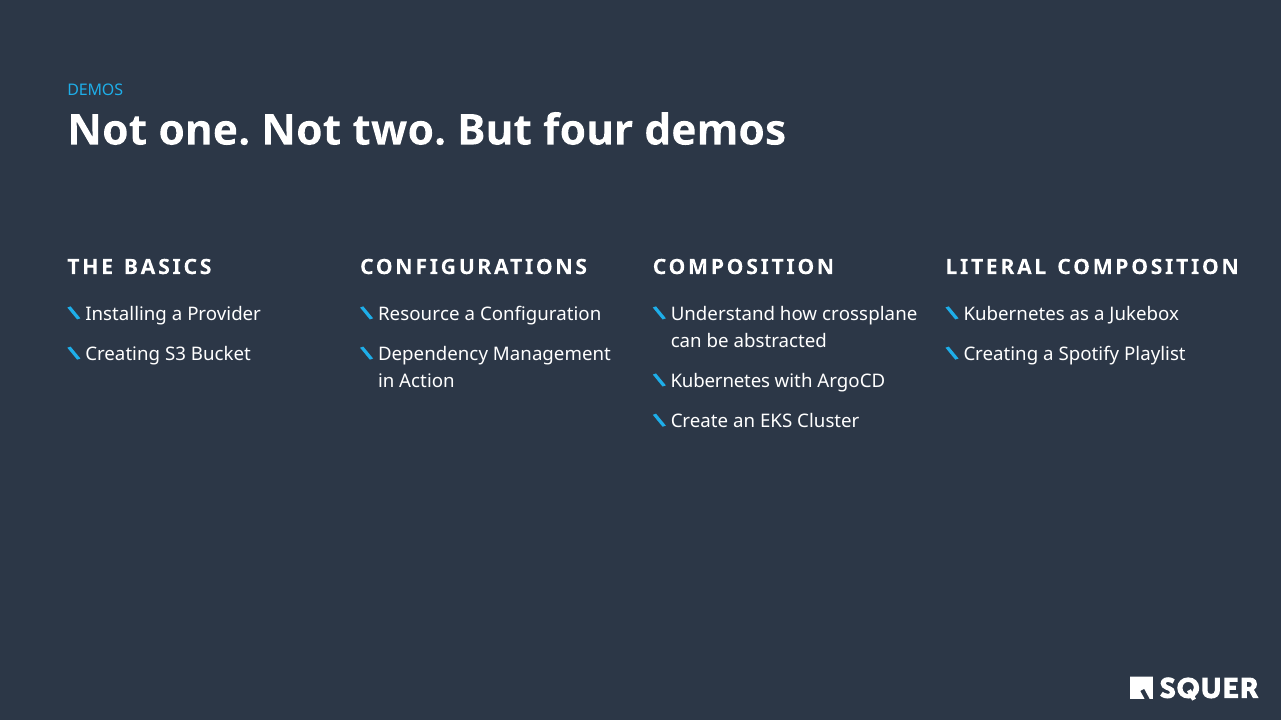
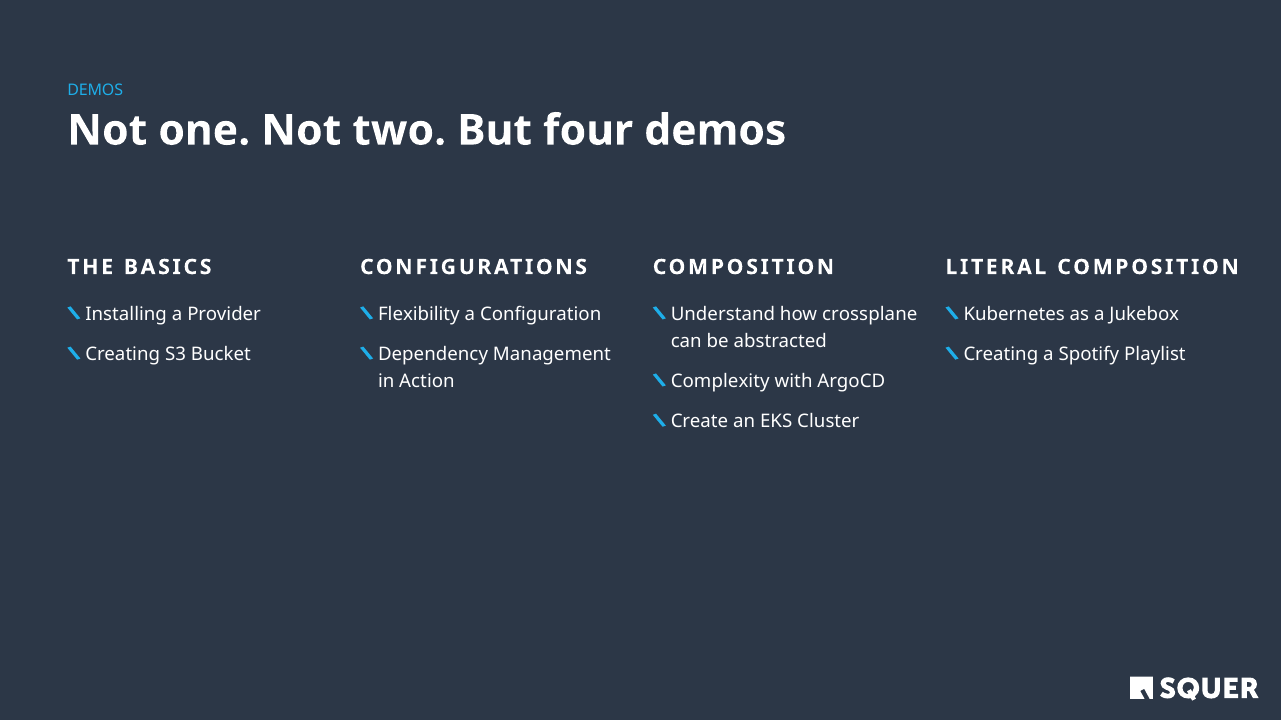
Resource: Resource -> Flexibility
Kubernetes at (720, 382): Kubernetes -> Complexity
